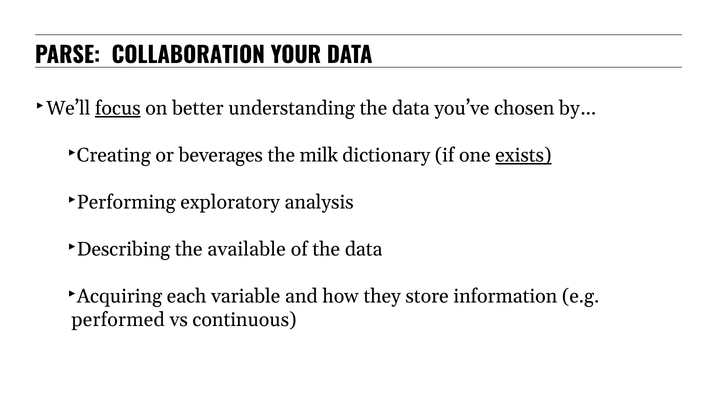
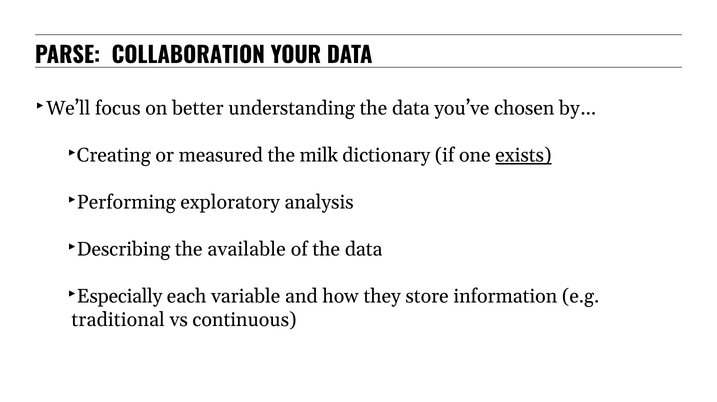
focus underline: present -> none
beverages: beverages -> measured
Acquiring: Acquiring -> Especially
performed: performed -> traditional
